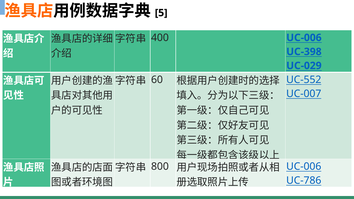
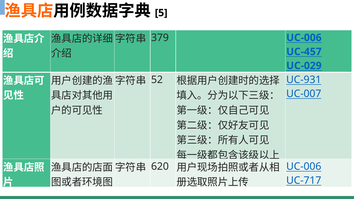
400: 400 -> 379
UC-398: UC-398 -> UC-457
60: 60 -> 52
UC-552: UC-552 -> UC-931
800: 800 -> 620
UC-786: UC-786 -> UC-717
